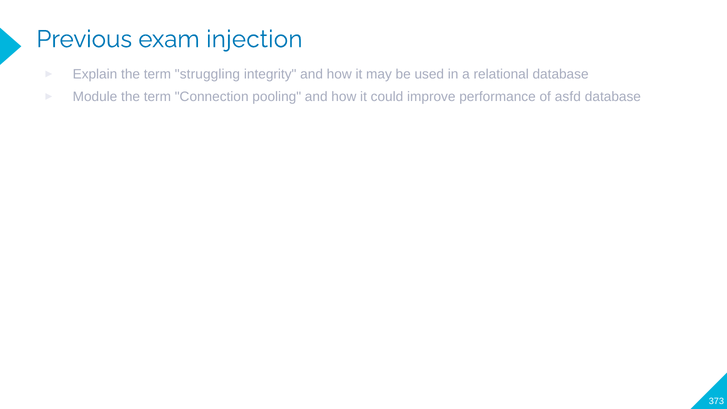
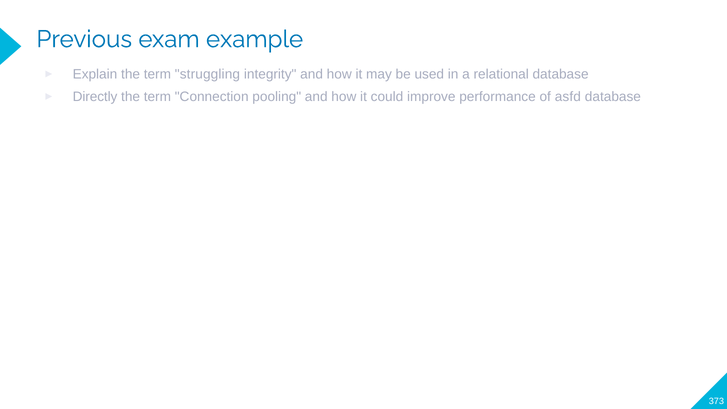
injection: injection -> example
Module: Module -> Directly
